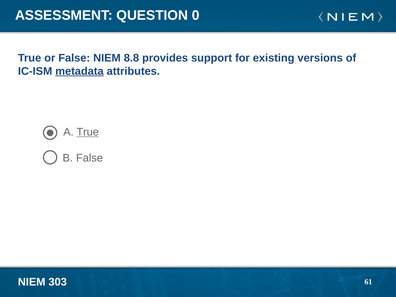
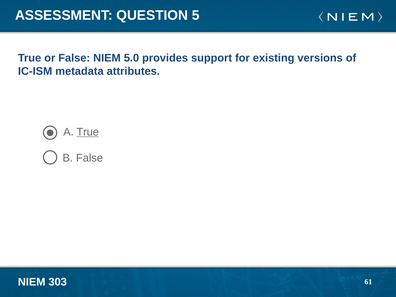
0: 0 -> 5
8.8: 8.8 -> 5.0
metadata underline: present -> none
